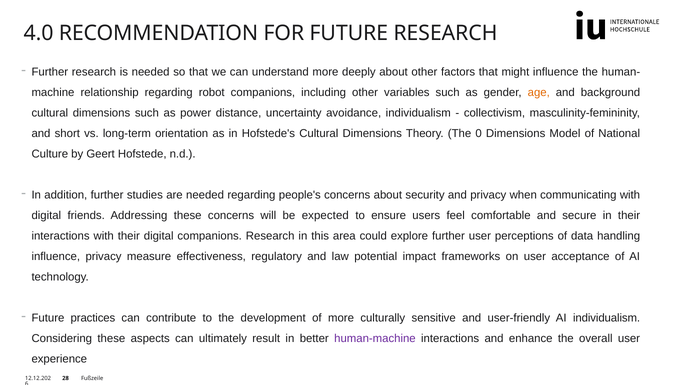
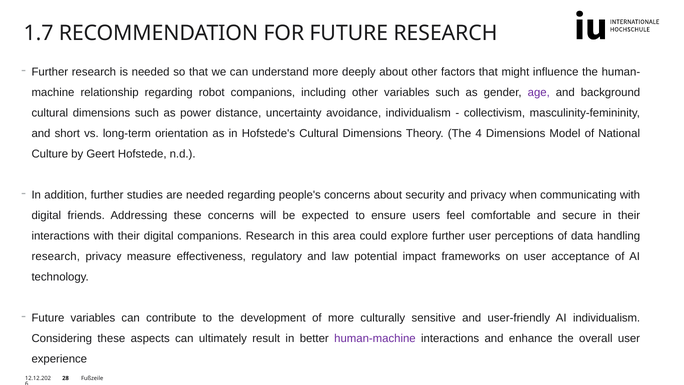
4.0: 4.0 -> 1.7
age colour: orange -> purple
0: 0 -> 4
influence at (56, 256): influence -> research
Future practices: practices -> variables
